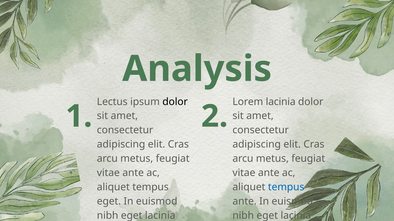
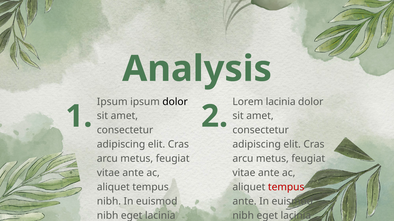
Lectus at (112, 102): Lectus -> Ipsum
tempus at (286, 188) colour: blue -> red
eget at (109, 202): eget -> nibh
